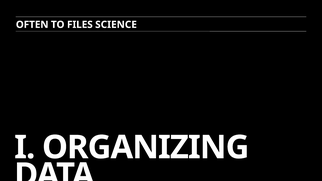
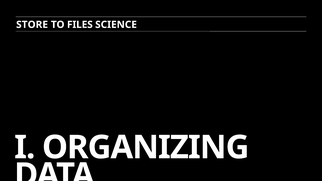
OFTEN: OFTEN -> STORE
